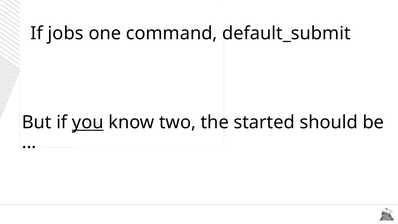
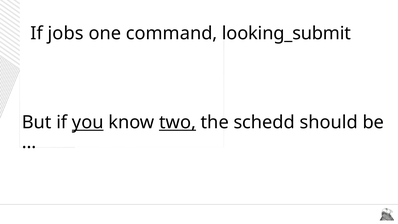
default_submit: default_submit -> looking_submit
two underline: none -> present
started: started -> schedd
